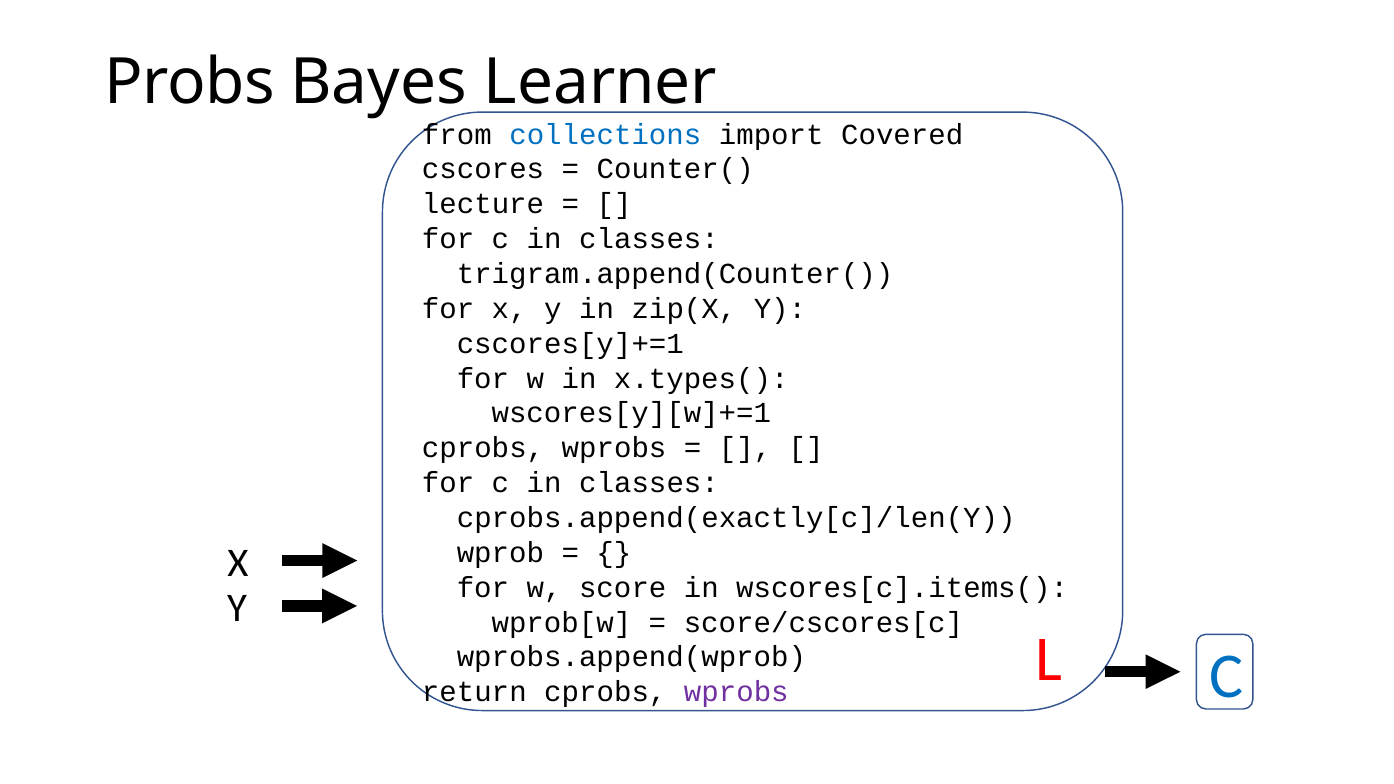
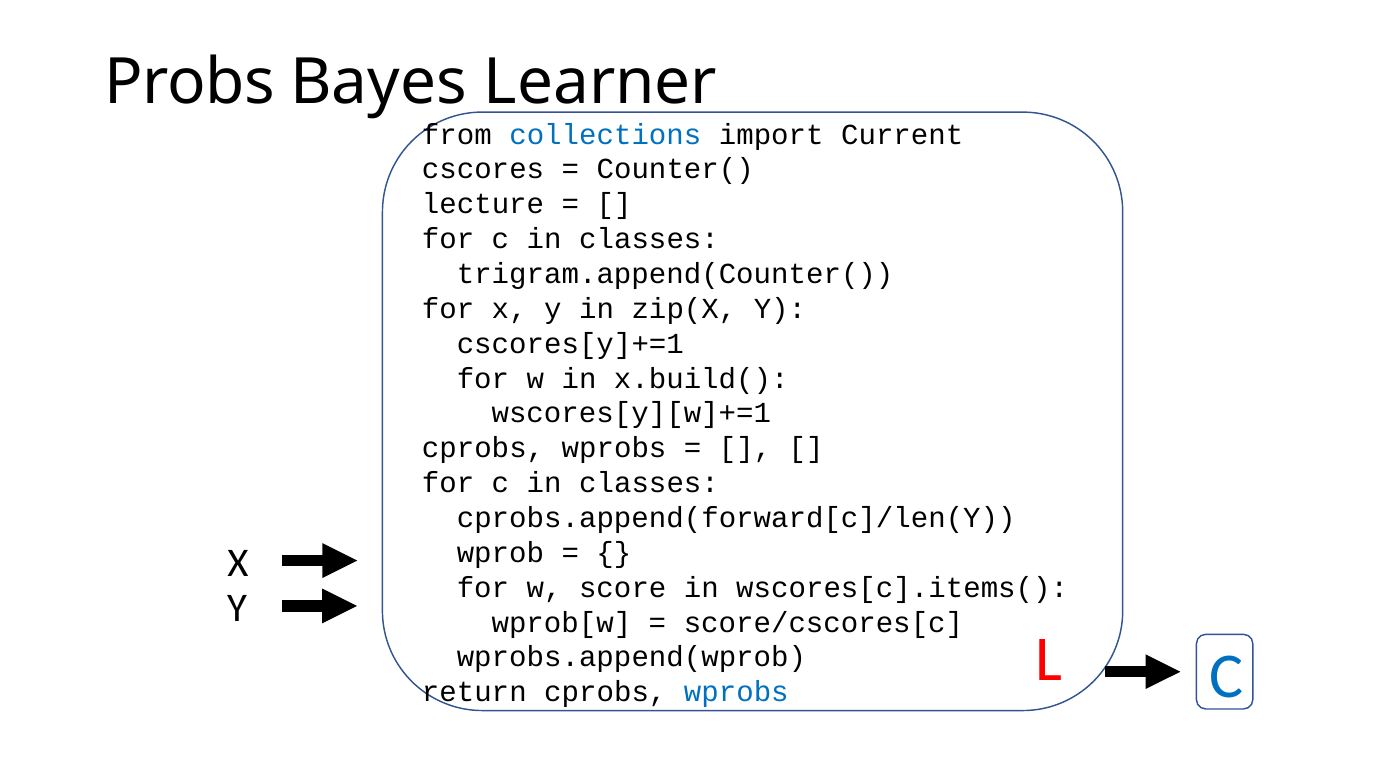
Covered: Covered -> Current
x.types(: x.types( -> x.build(
cprobs.append(exactly[c]/len(Y: cprobs.append(exactly[c]/len(Y -> cprobs.append(forward[c]/len(Y
wprobs at (736, 692) colour: purple -> blue
